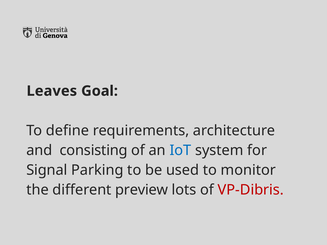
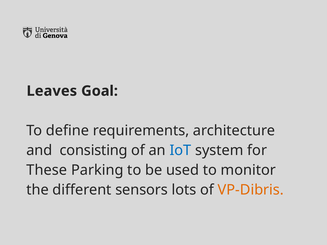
Signal: Signal -> These
preview: preview -> sensors
VP-Dibris colour: red -> orange
